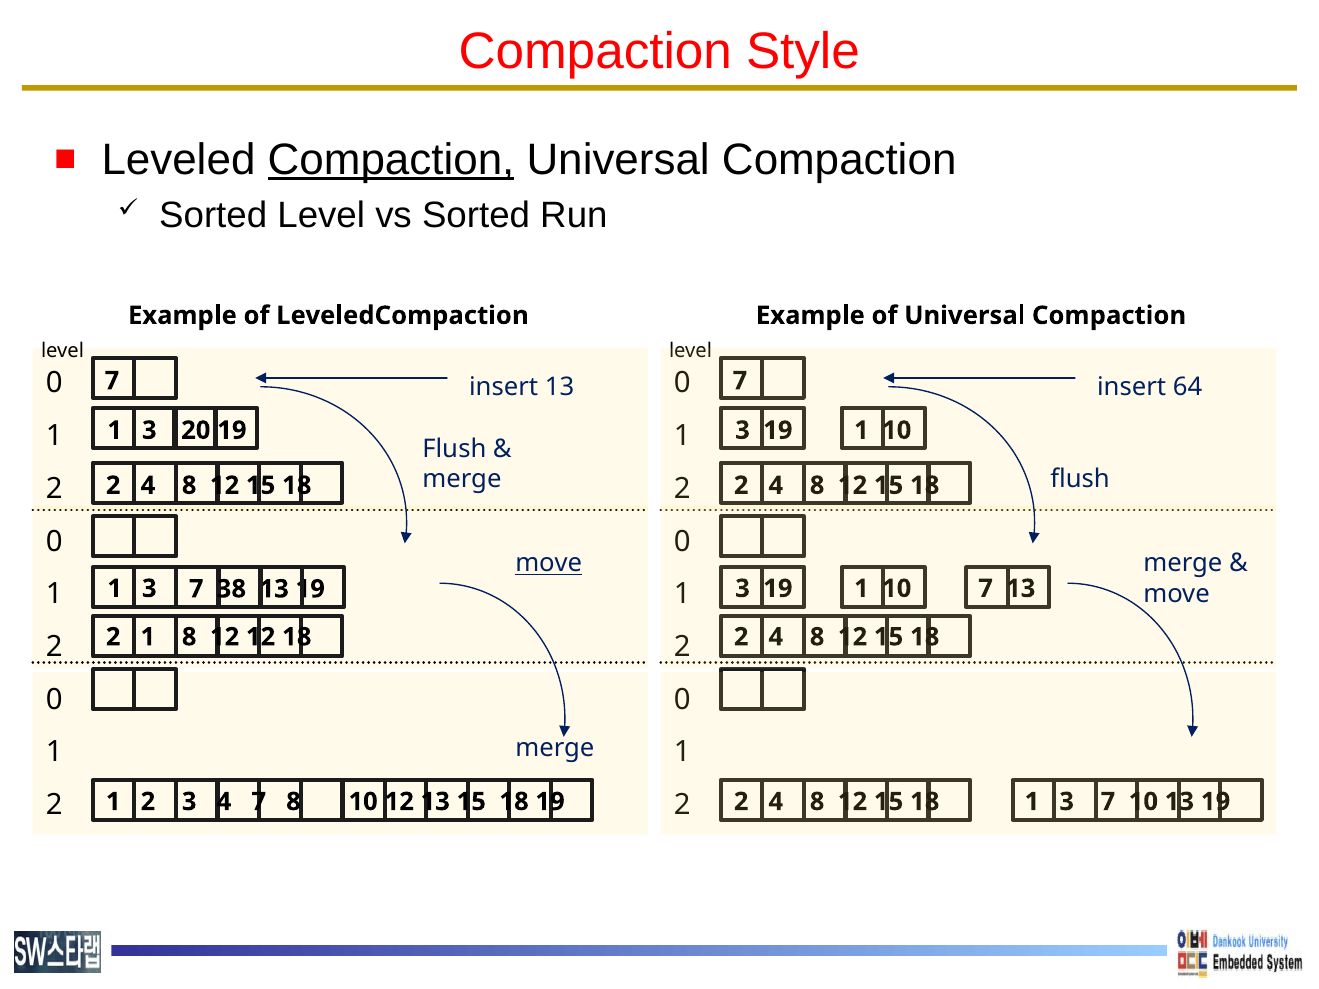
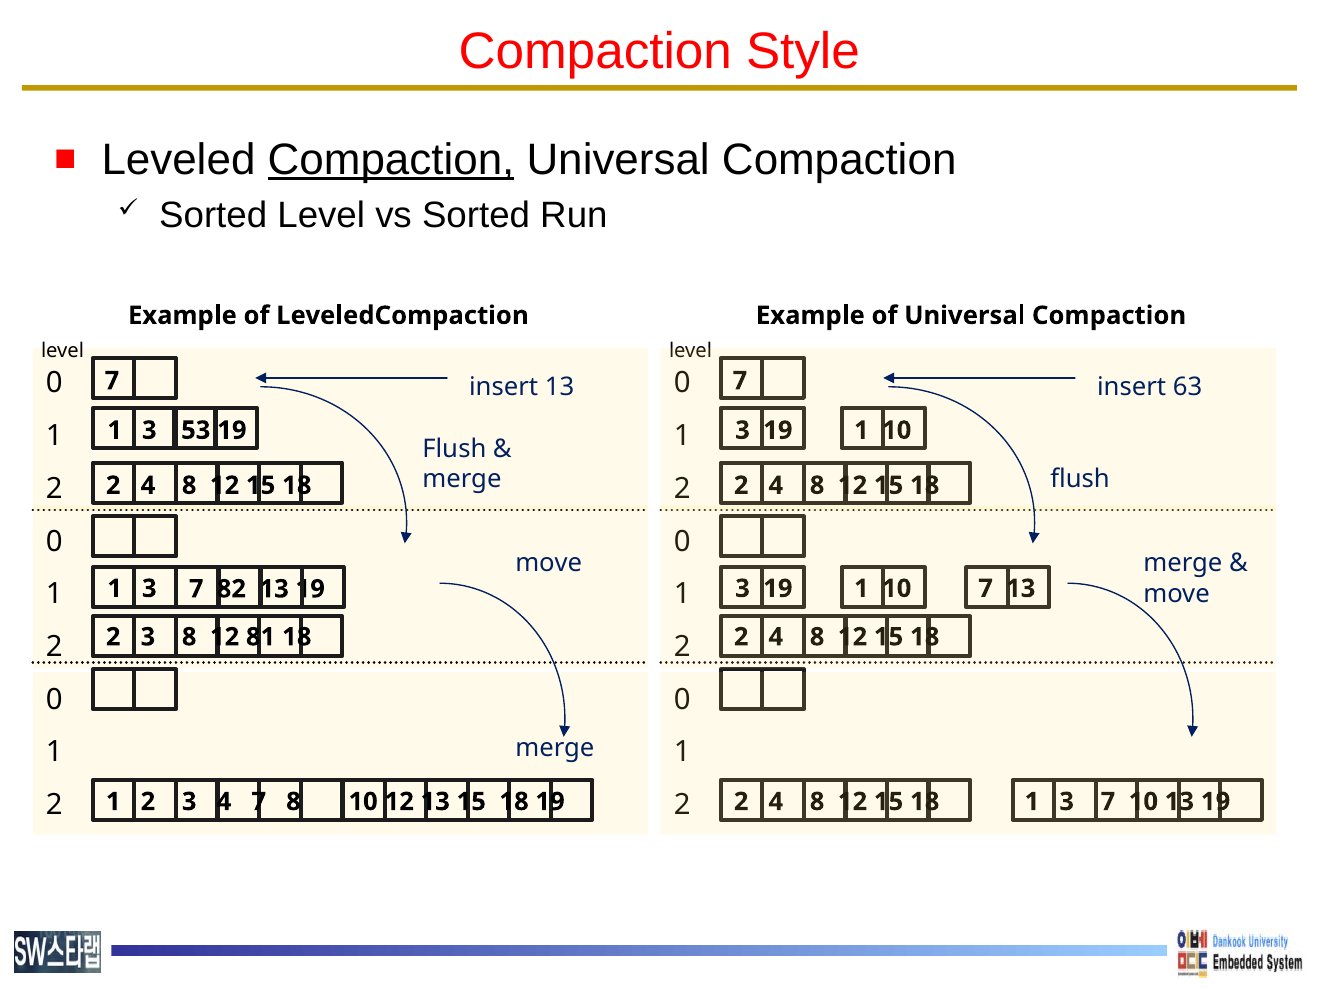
64: 64 -> 63
20: 20 -> 53
move at (549, 564) underline: present -> none
38: 38 -> 82
1 at (148, 637): 1 -> 3
12 12: 12 -> 81
